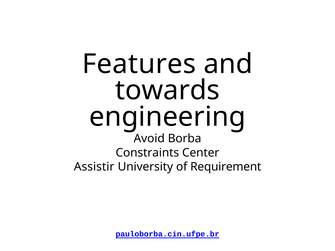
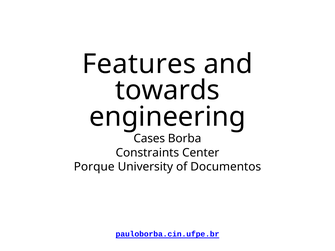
Avoid: Avoid -> Cases
Assistir: Assistir -> Porque
Requirement: Requirement -> Documentos
